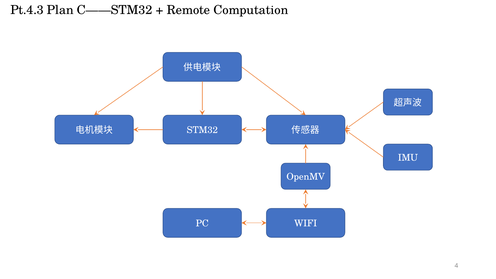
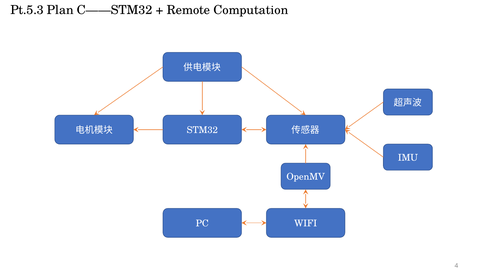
Pt.4.3: Pt.4.3 -> Pt.5.3
